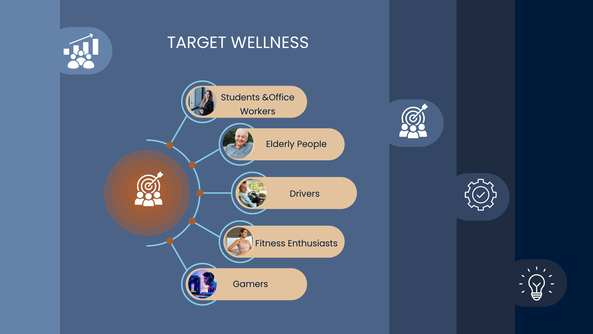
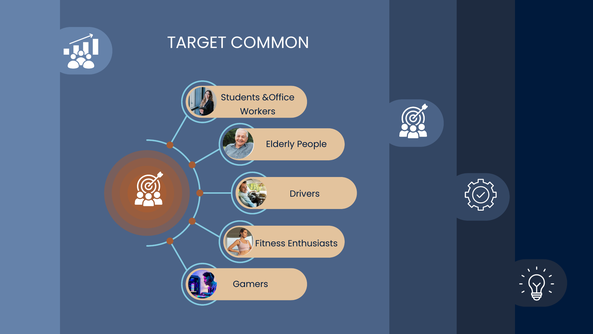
WELLNESS: WELLNESS -> COMMON
